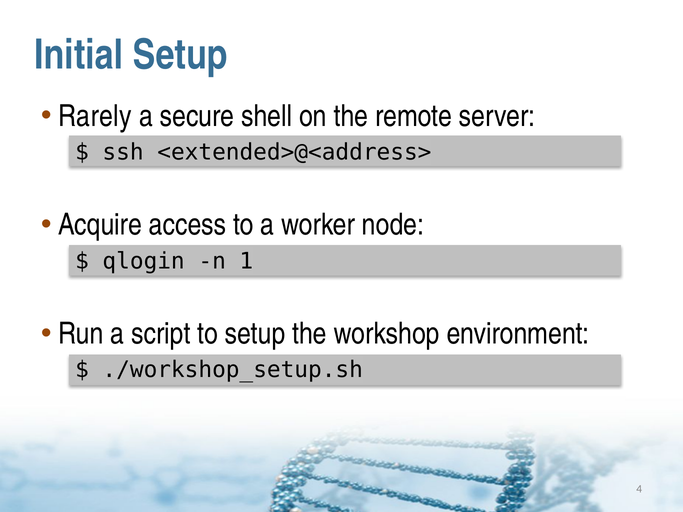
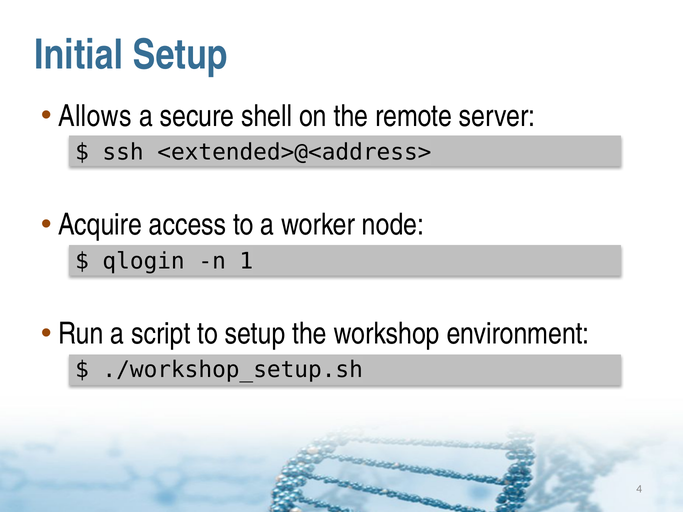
Rarely: Rarely -> Allows
